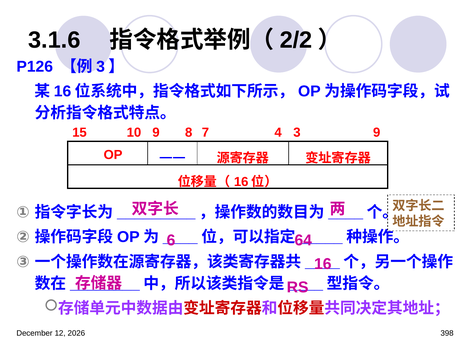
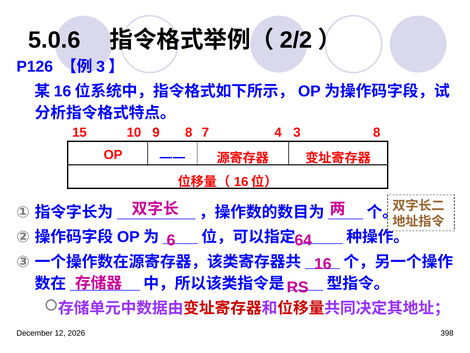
3.1.6: 3.1.6 -> 5.0.6
3 9: 9 -> 8
